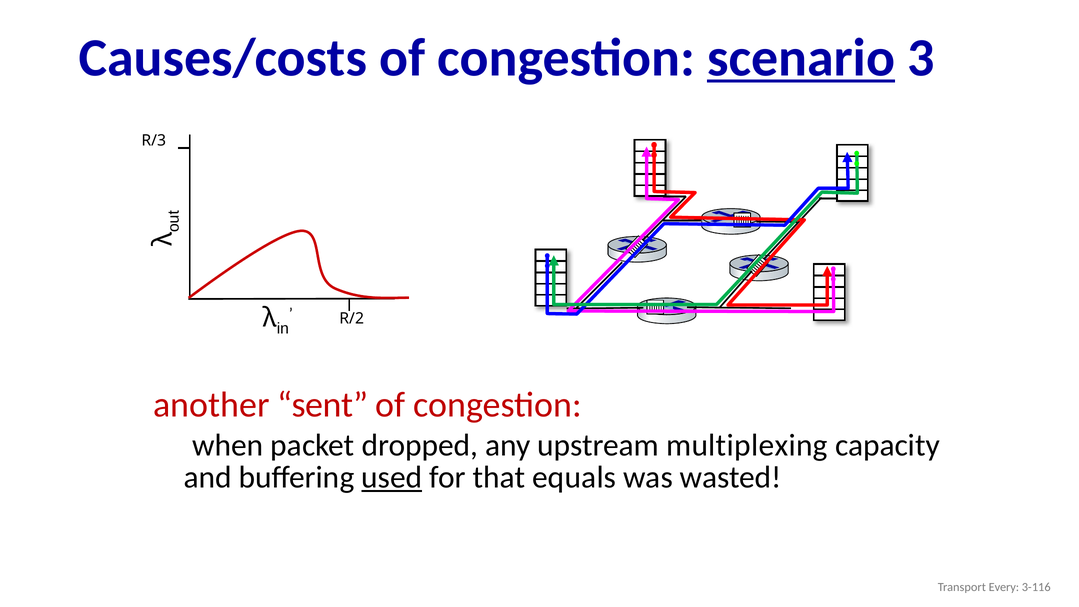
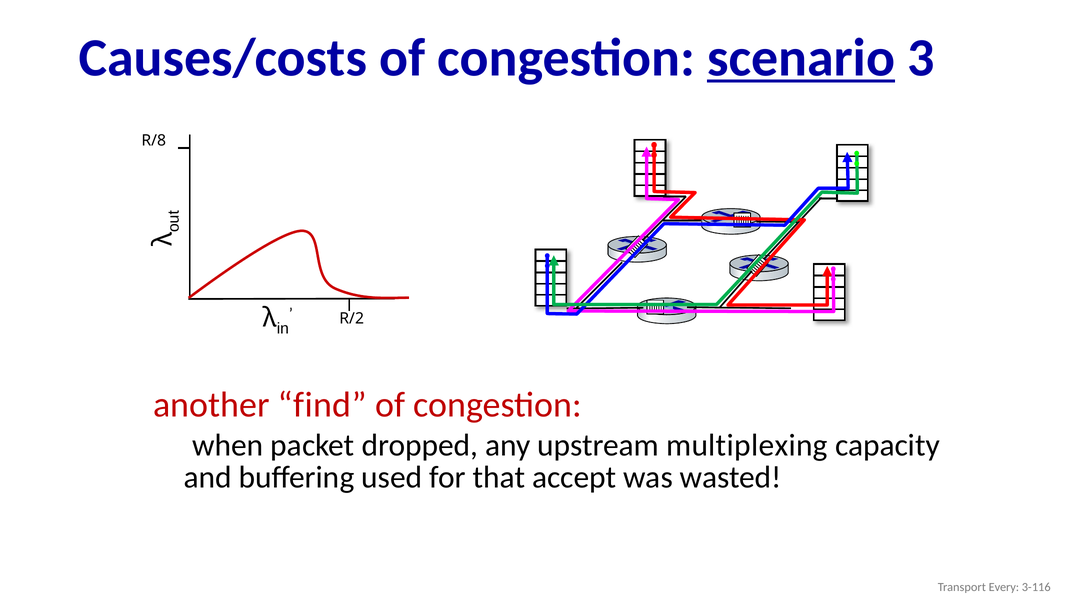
R/3: R/3 -> R/8
sent: sent -> find
used underline: present -> none
equals: equals -> accept
